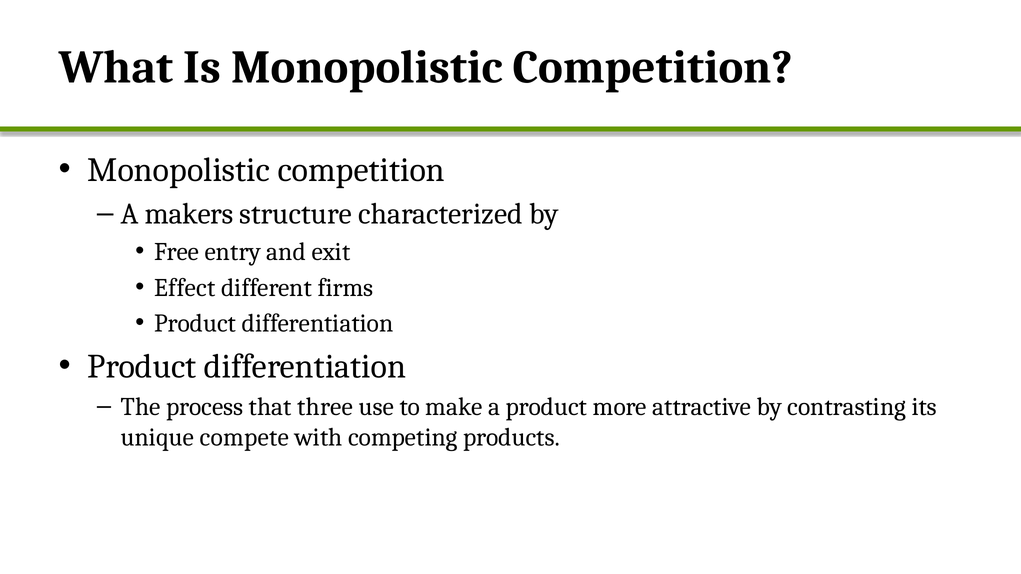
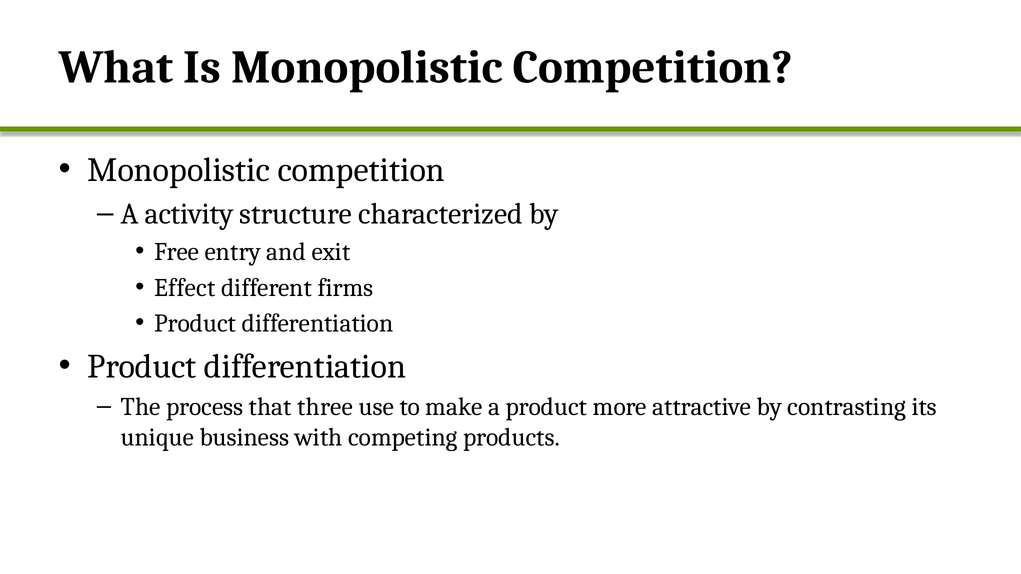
makers: makers -> activity
compete: compete -> business
